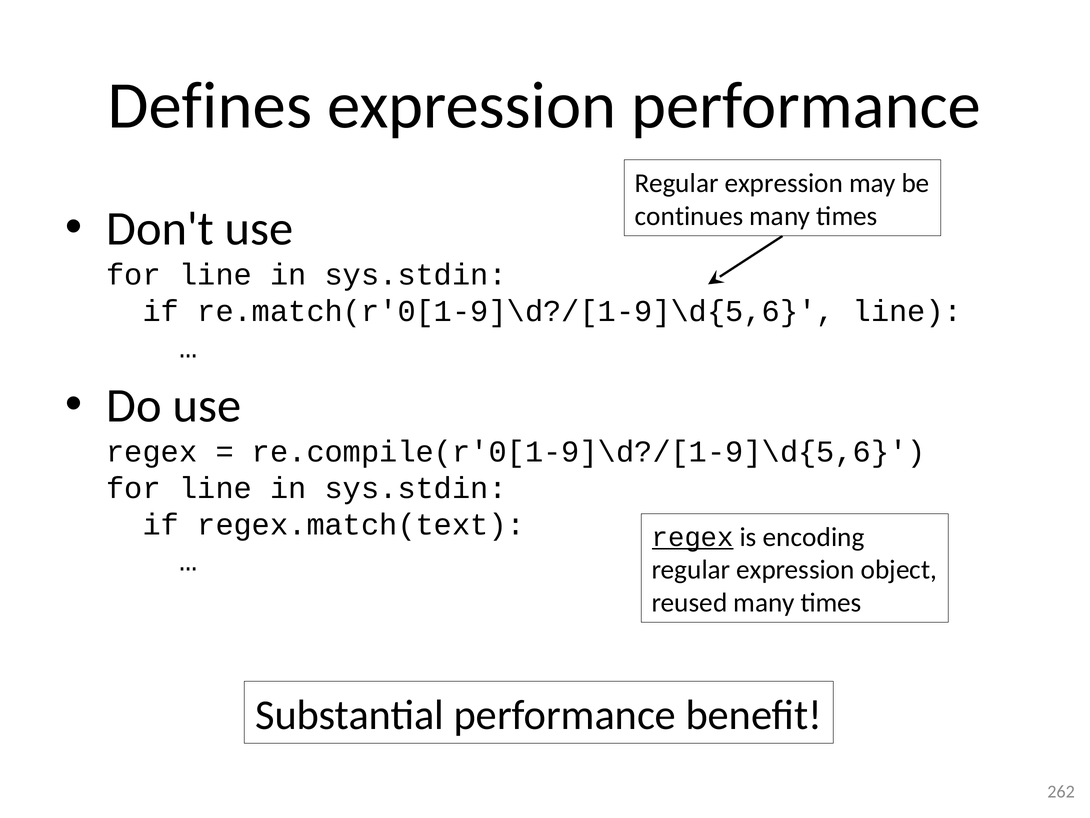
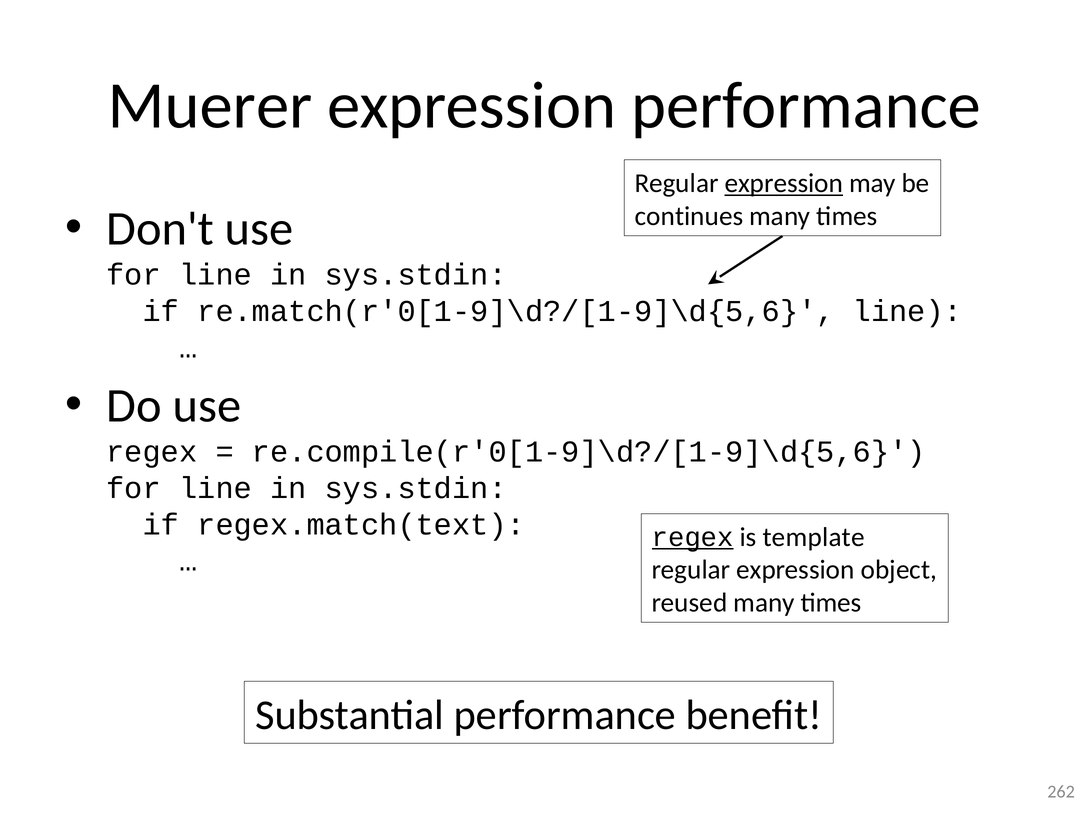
Defines: Defines -> Muerer
expression at (784, 183) underline: none -> present
encoding: encoding -> template
